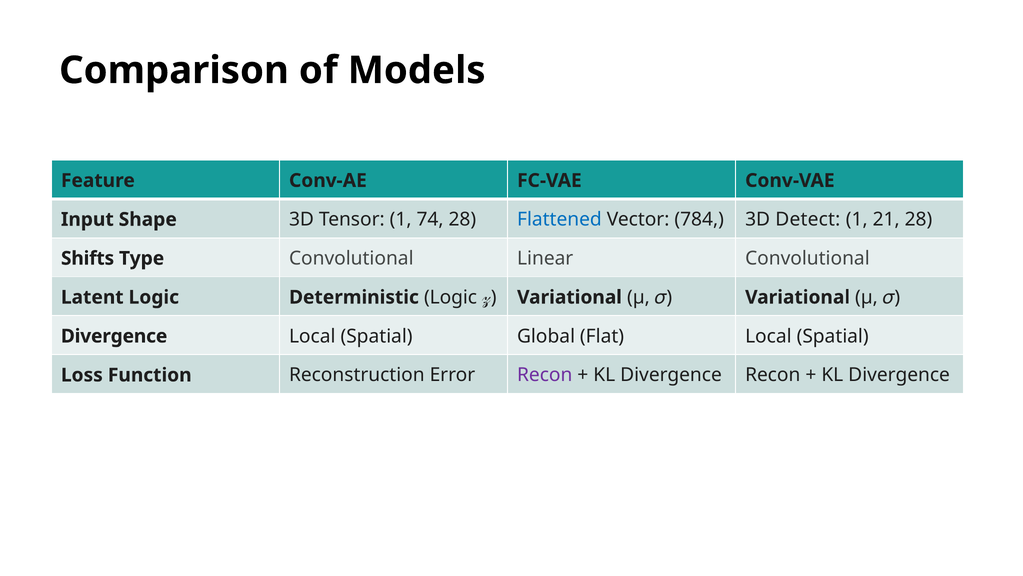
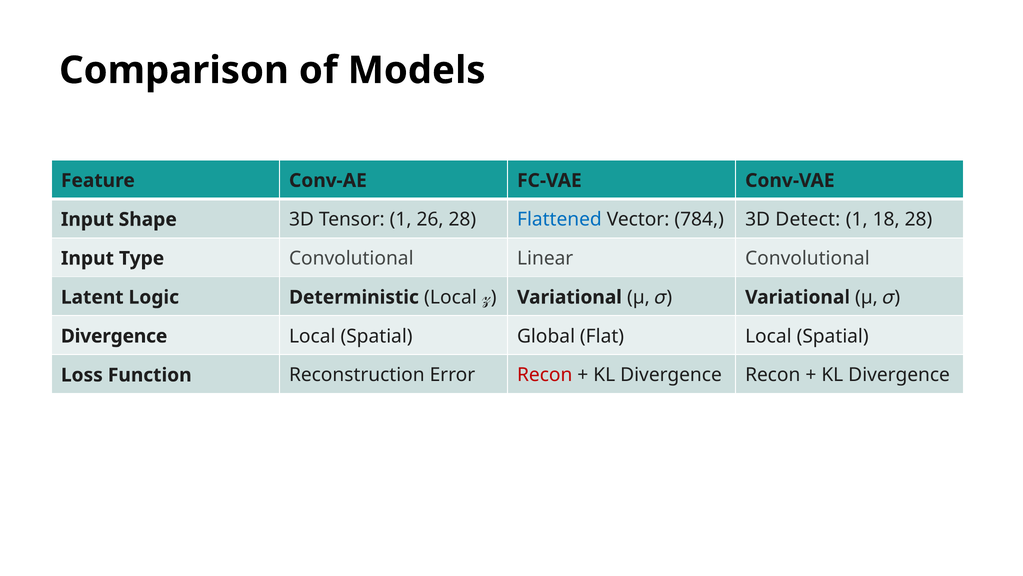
74: 74 -> 26
21: 21 -> 18
Shifts at (88, 258): Shifts -> Input
Deterministic Logic: Logic -> Local
Recon at (545, 375) colour: purple -> red
